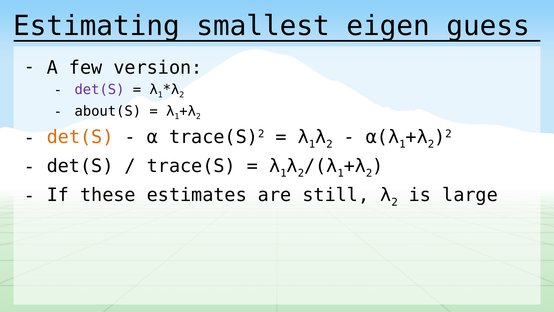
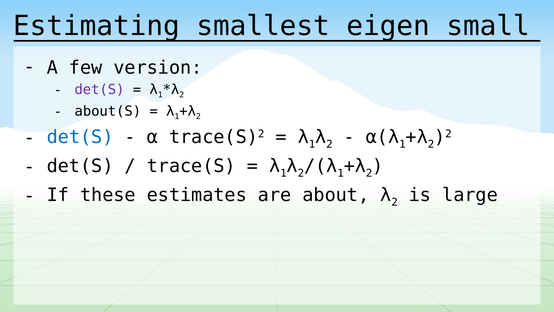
guess: guess -> small
det(S at (80, 137) colour: orange -> blue
still: still -> about
